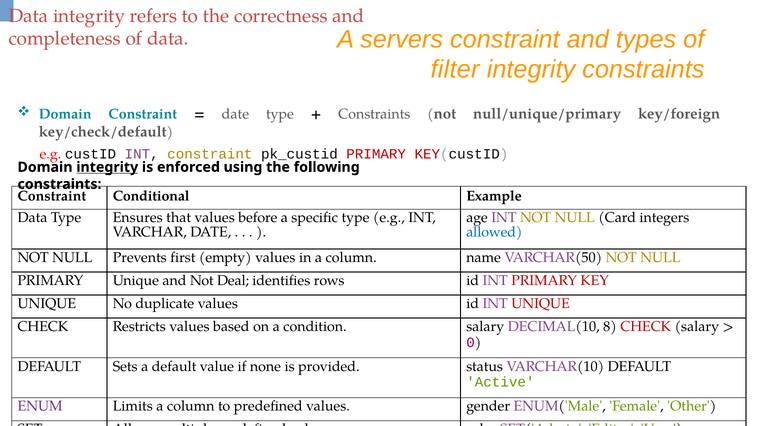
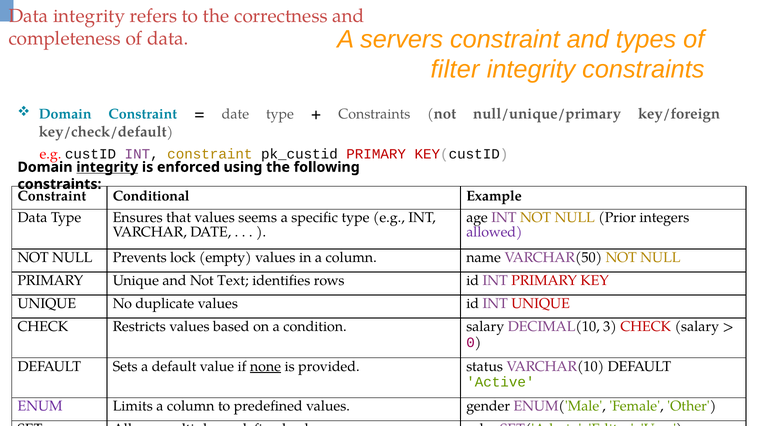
before: before -> seems
Card: Card -> Prior
allowed colour: blue -> purple
first: first -> lock
Deal: Deal -> Text
8: 8 -> 3
none underline: none -> present
